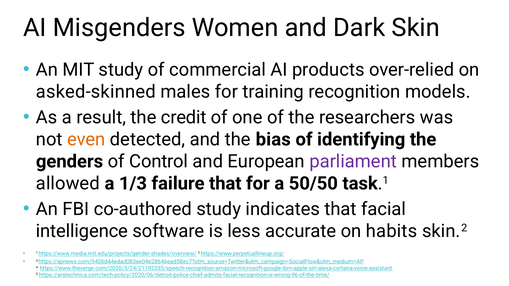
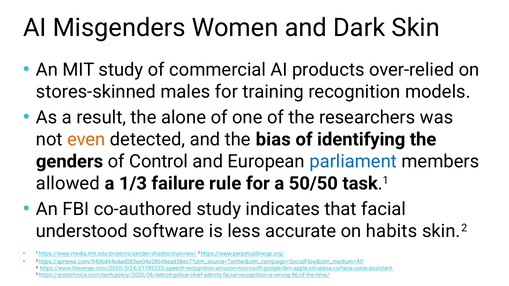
asked-skinned: asked-skinned -> stores-skinned
credit: credit -> alone
parliament colour: purple -> blue
failure that: that -> rule
intelligence: intelligence -> understood
